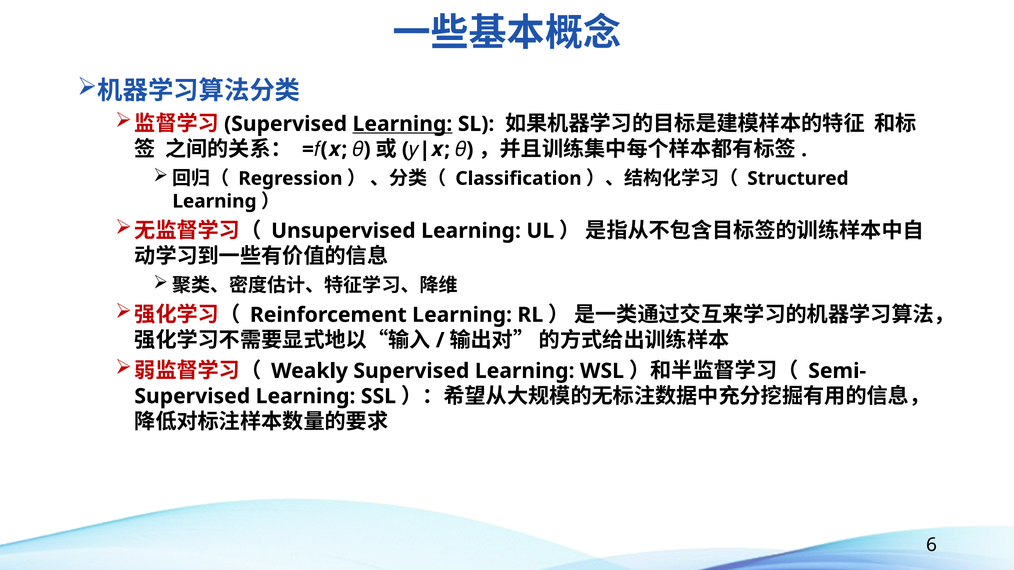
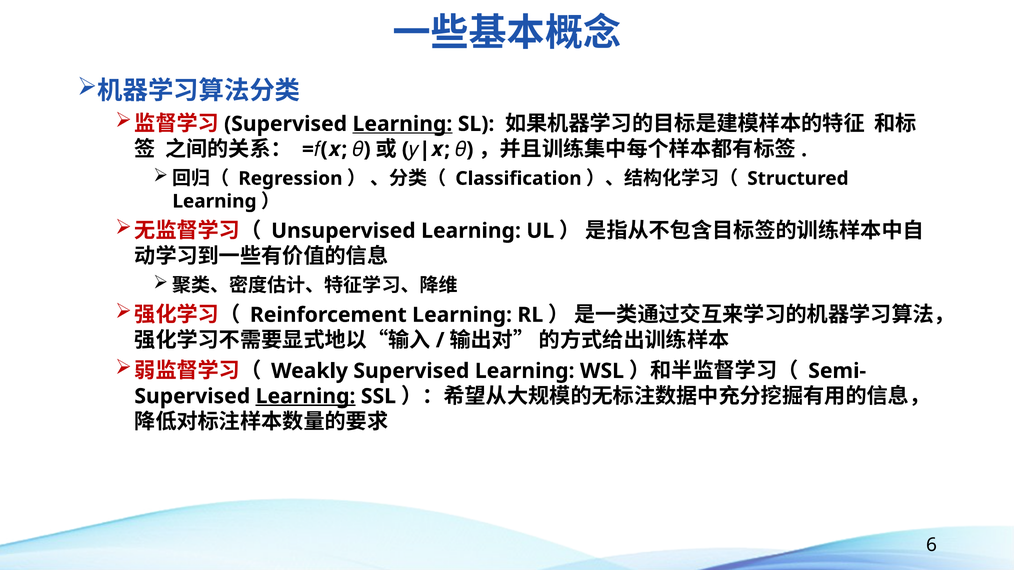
Learning at (306, 397) underline: none -> present
